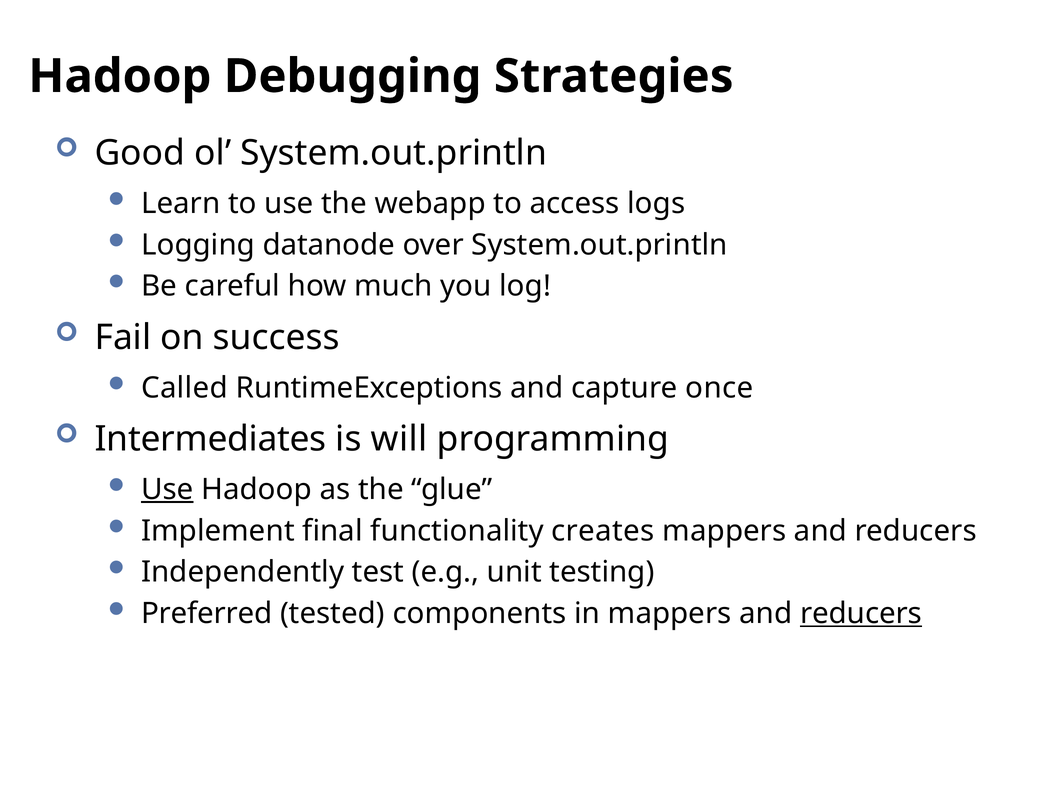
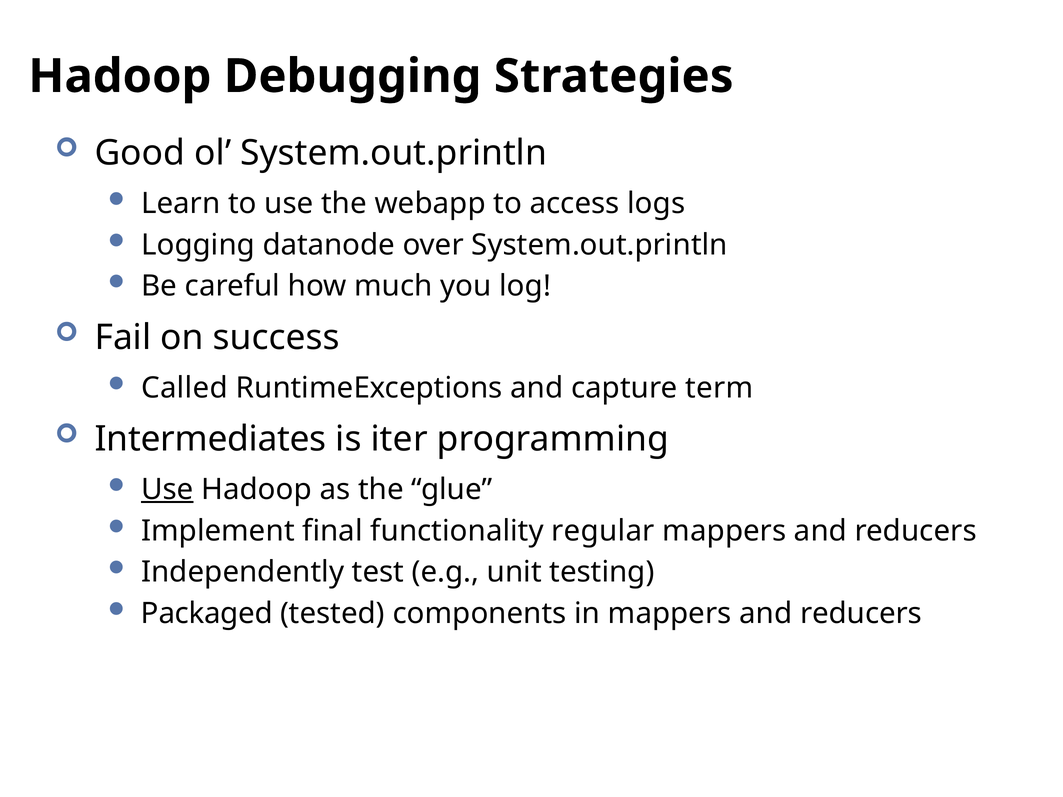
once: once -> term
will: will -> iter
creates: creates -> regular
Preferred: Preferred -> Packaged
reducers at (861, 614) underline: present -> none
